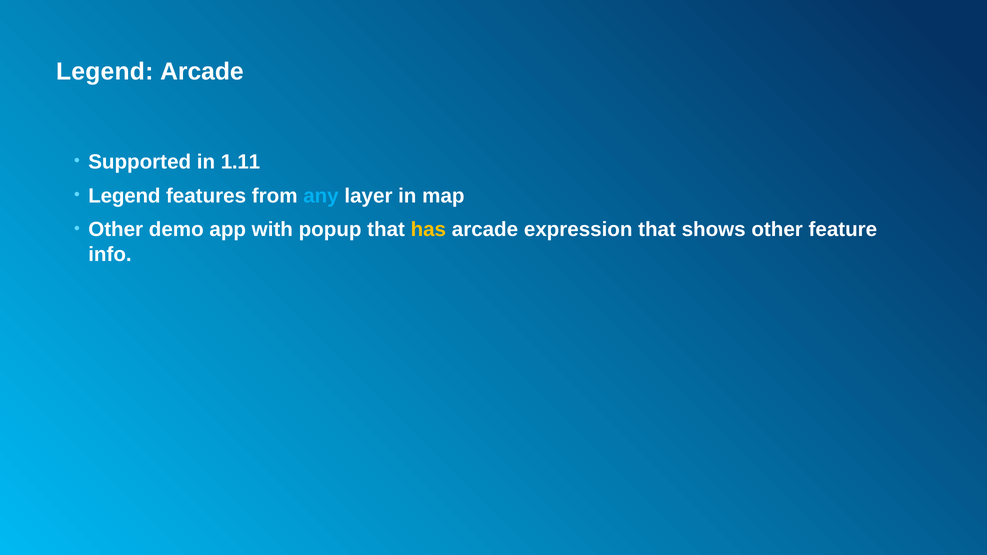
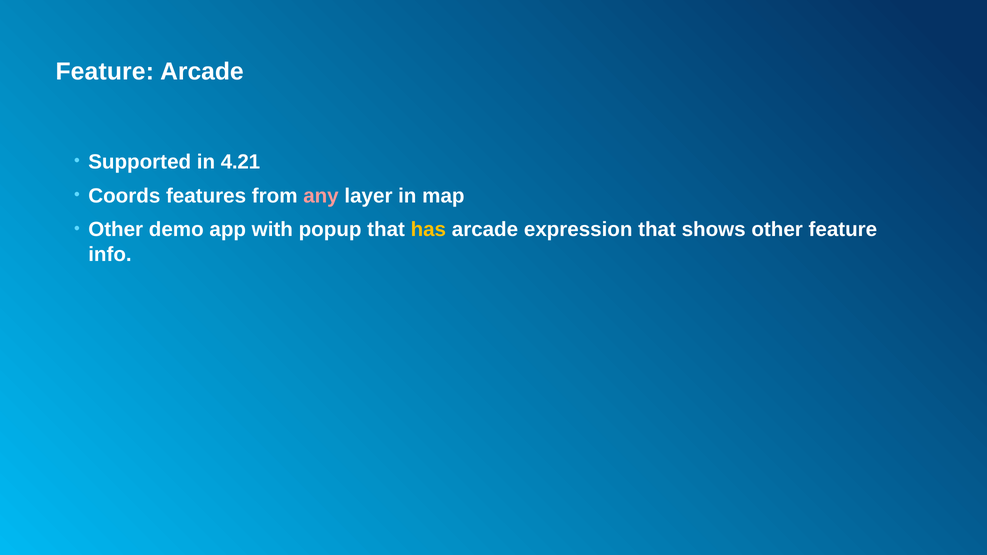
Legend at (105, 72): Legend -> Feature
1.11: 1.11 -> 4.21
Legend at (124, 196): Legend -> Coords
any colour: light blue -> pink
